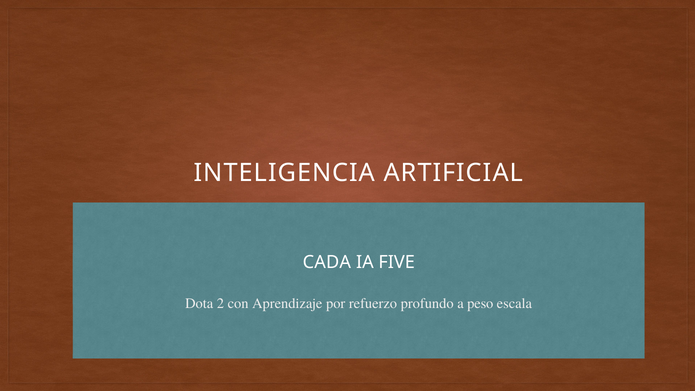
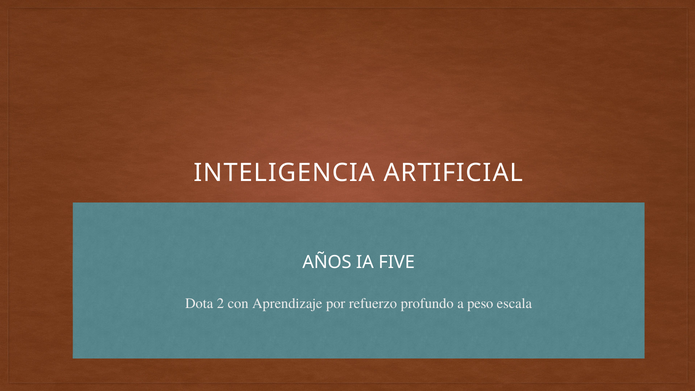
CADA: CADA -> AÑOS
